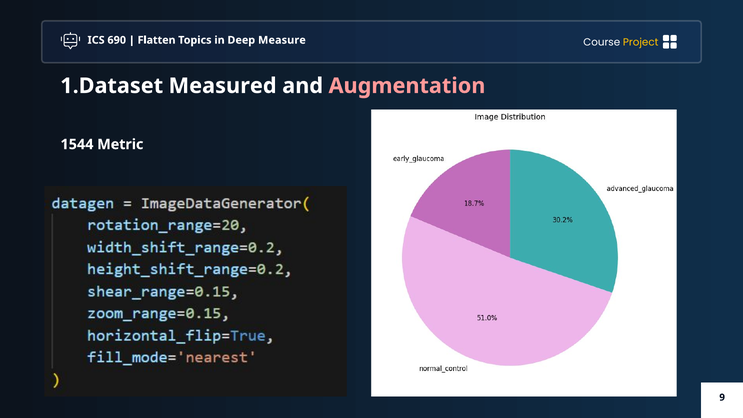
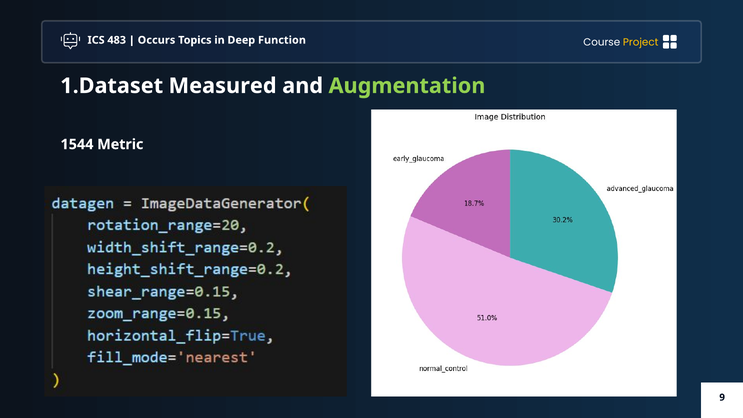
690: 690 -> 483
Flatten: Flatten -> Occurs
Measure: Measure -> Function
Augmentation colour: pink -> light green
